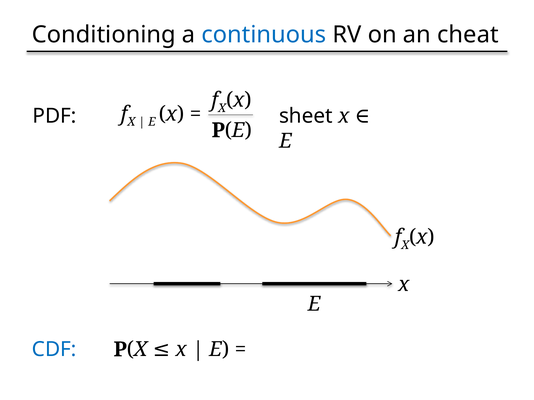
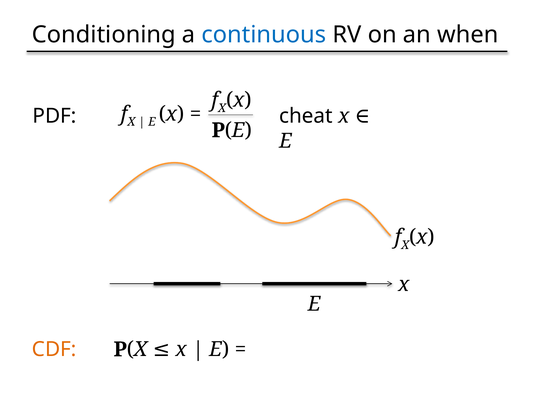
cheat: cheat -> when
sheet: sheet -> cheat
CDF colour: blue -> orange
